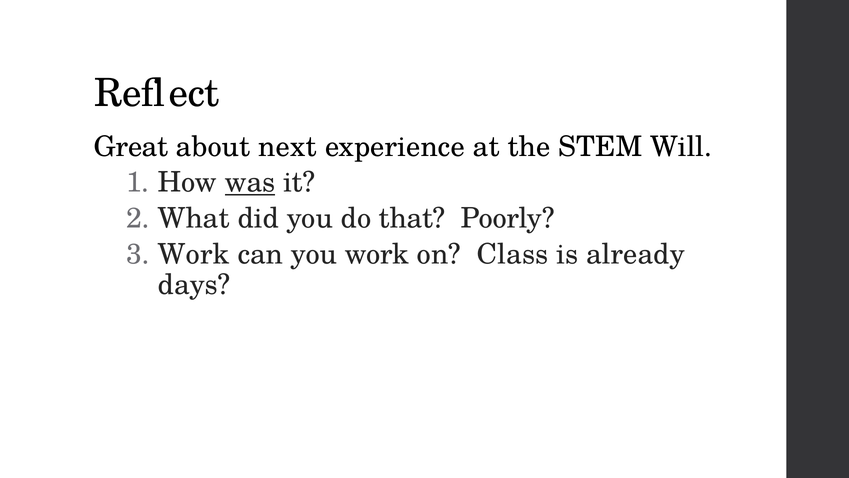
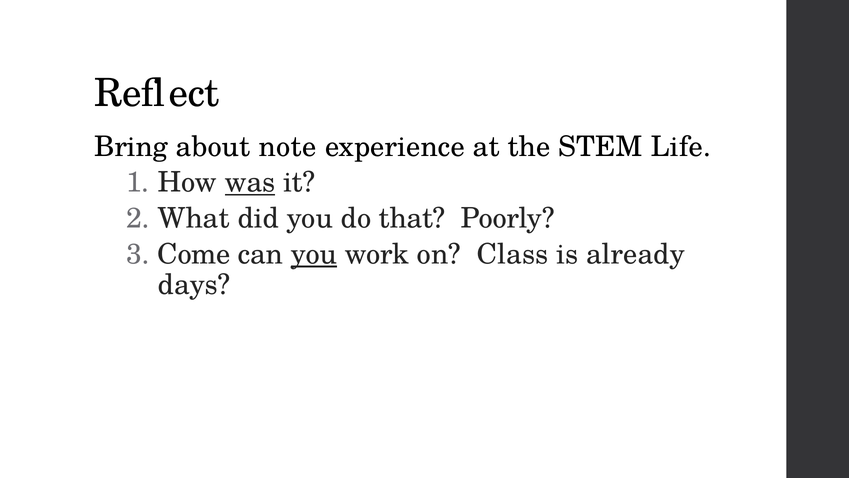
Great: Great -> Bring
next: next -> note
Will: Will -> Life
Work at (194, 254): Work -> Come
you at (314, 254) underline: none -> present
